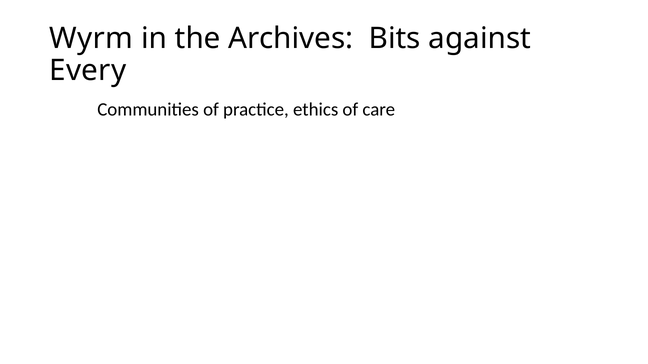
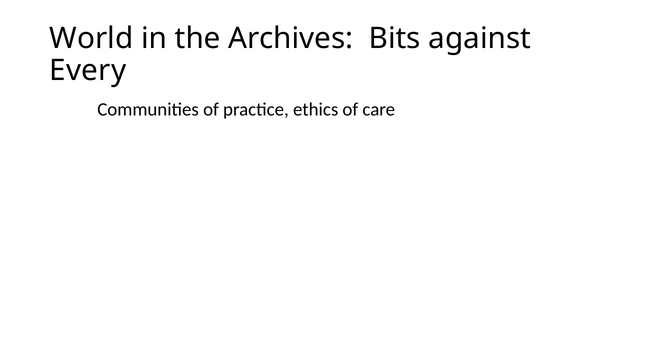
Wyrm: Wyrm -> World
